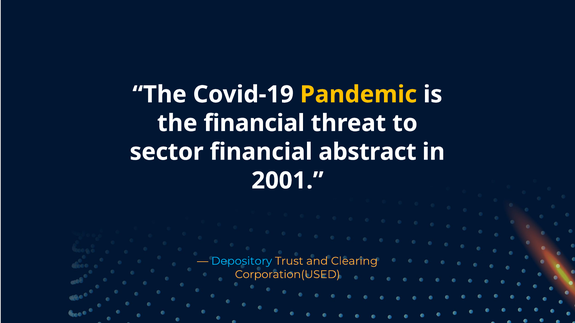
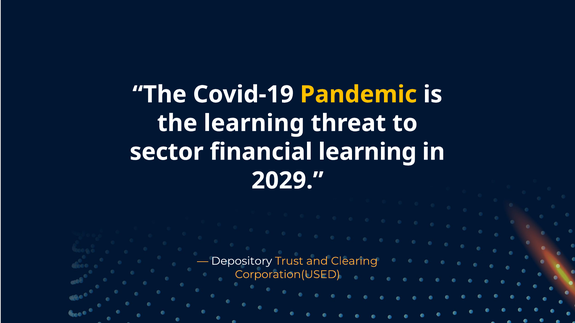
the financial: financial -> learning
financial abstract: abstract -> learning
2001: 2001 -> 2029
Depository colour: light blue -> white
